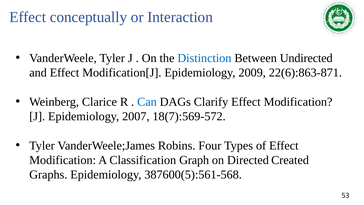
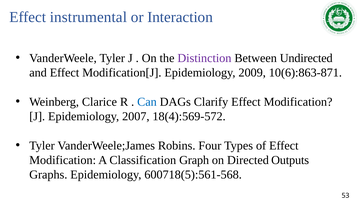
conceptually: conceptually -> instrumental
Distinction colour: blue -> purple
22(6):863-871: 22(6):863-871 -> 10(6):863-871
18(7):569-572: 18(7):569-572 -> 18(4):569-572
Created: Created -> Outputs
387600(5):561-568: 387600(5):561-568 -> 600718(5):561-568
